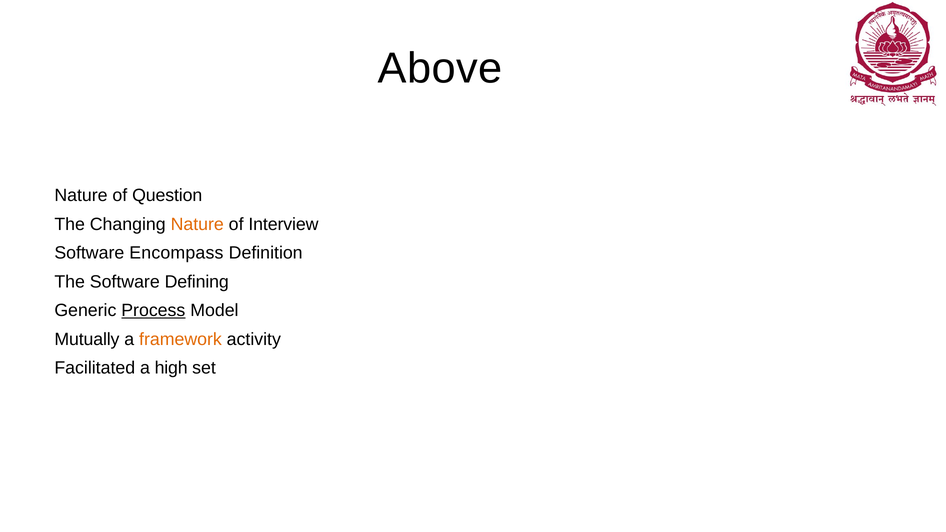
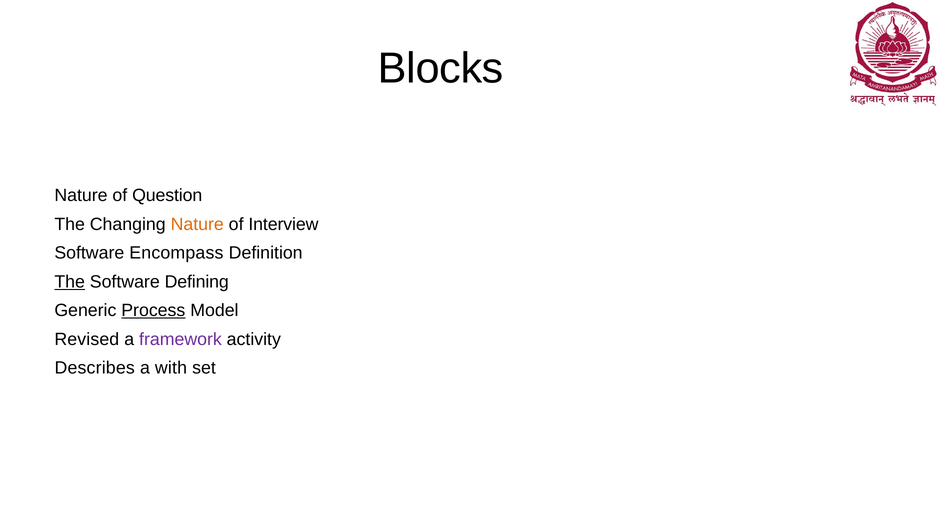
Above: Above -> Blocks
The at (70, 282) underline: none -> present
Mutually: Mutually -> Revised
framework colour: orange -> purple
Facilitated: Facilitated -> Describes
high: high -> with
